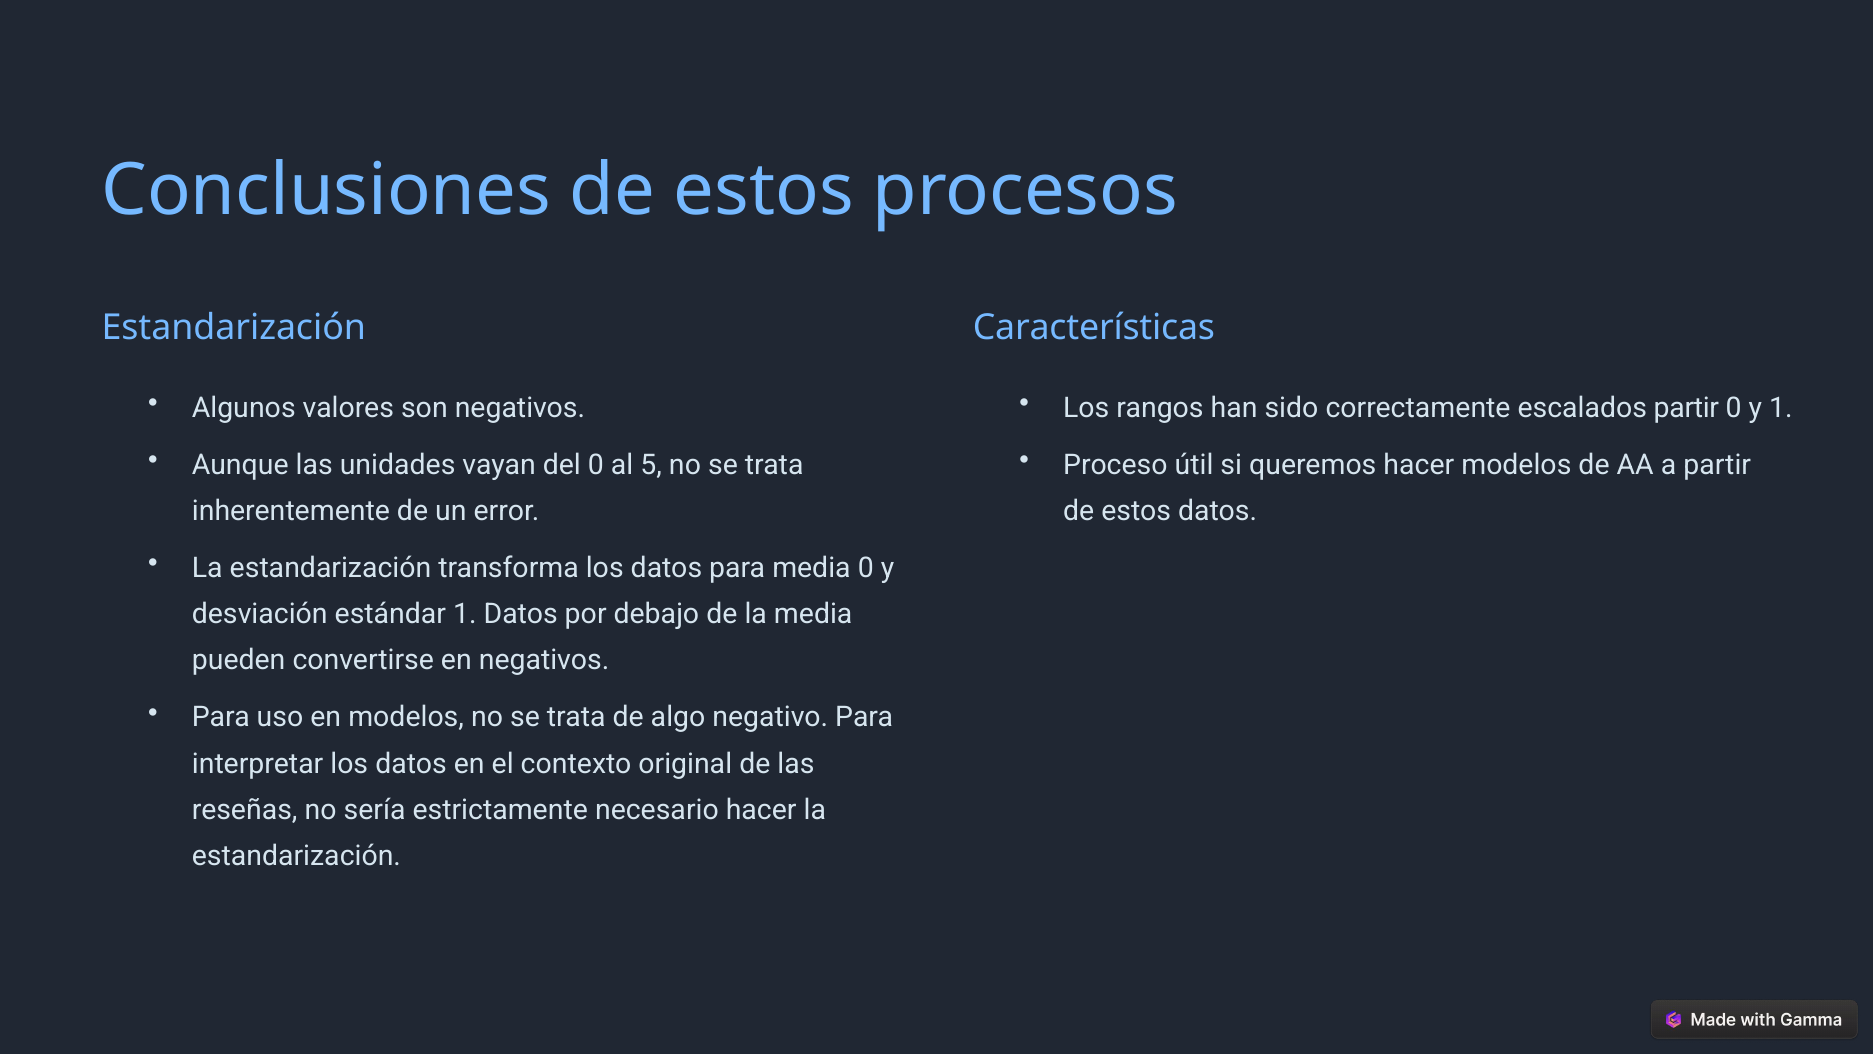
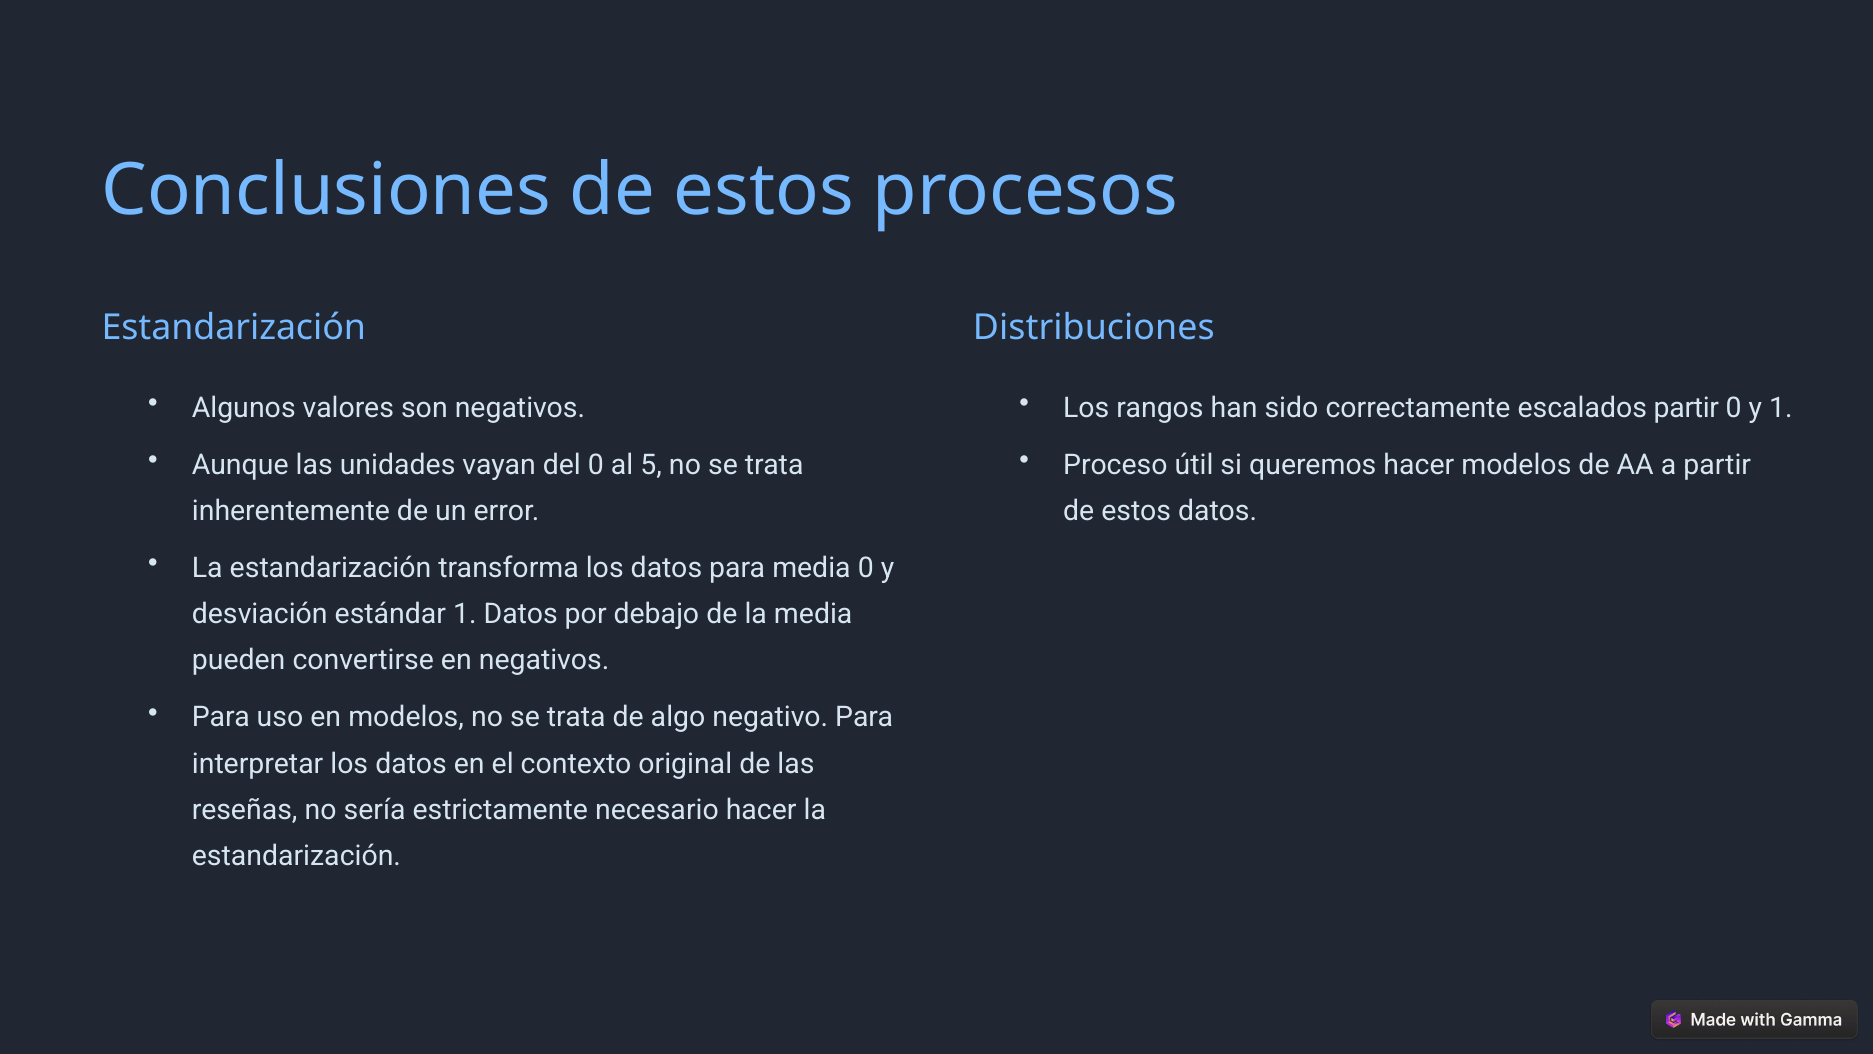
Características: Características -> Distribuciones
